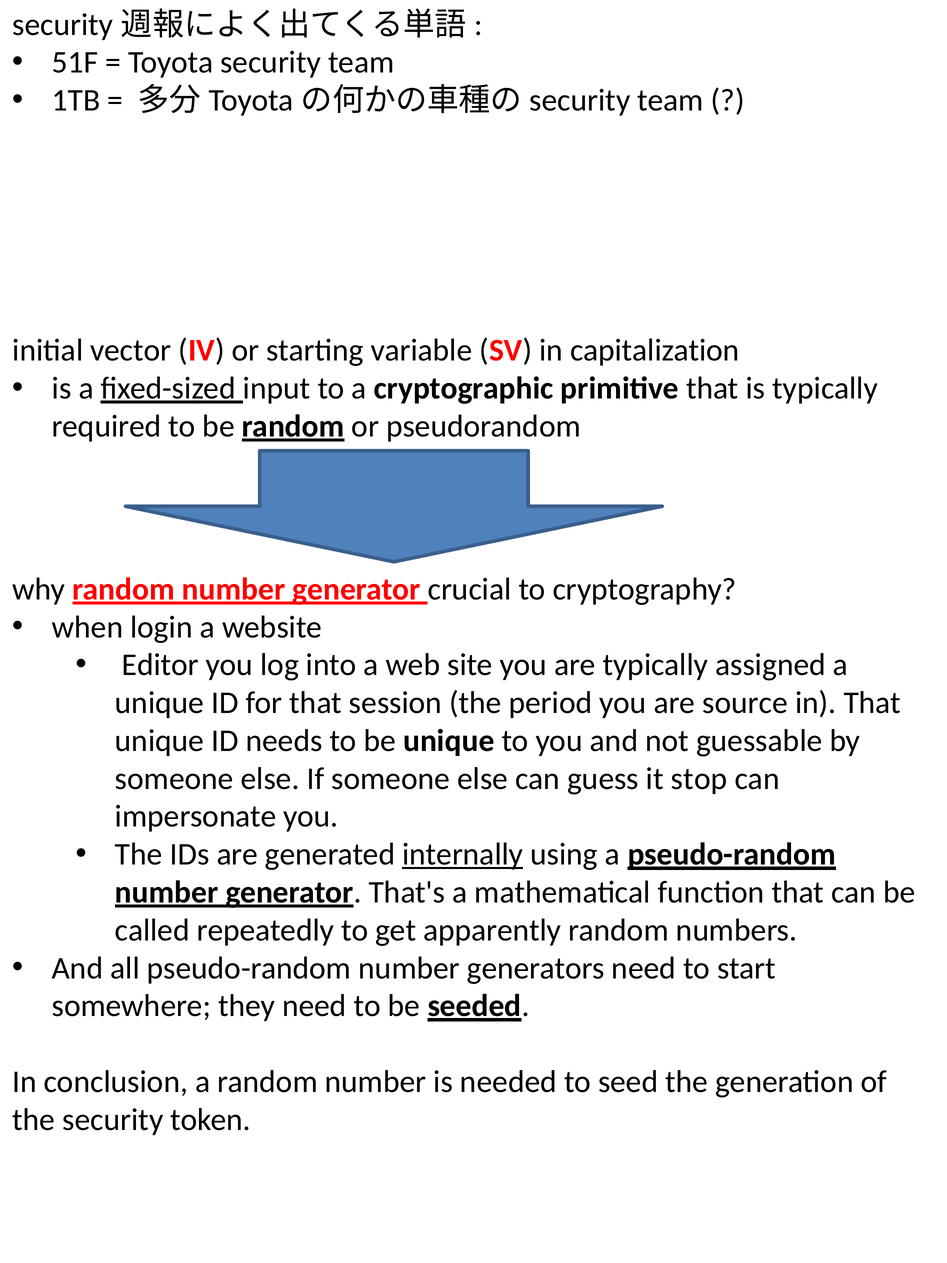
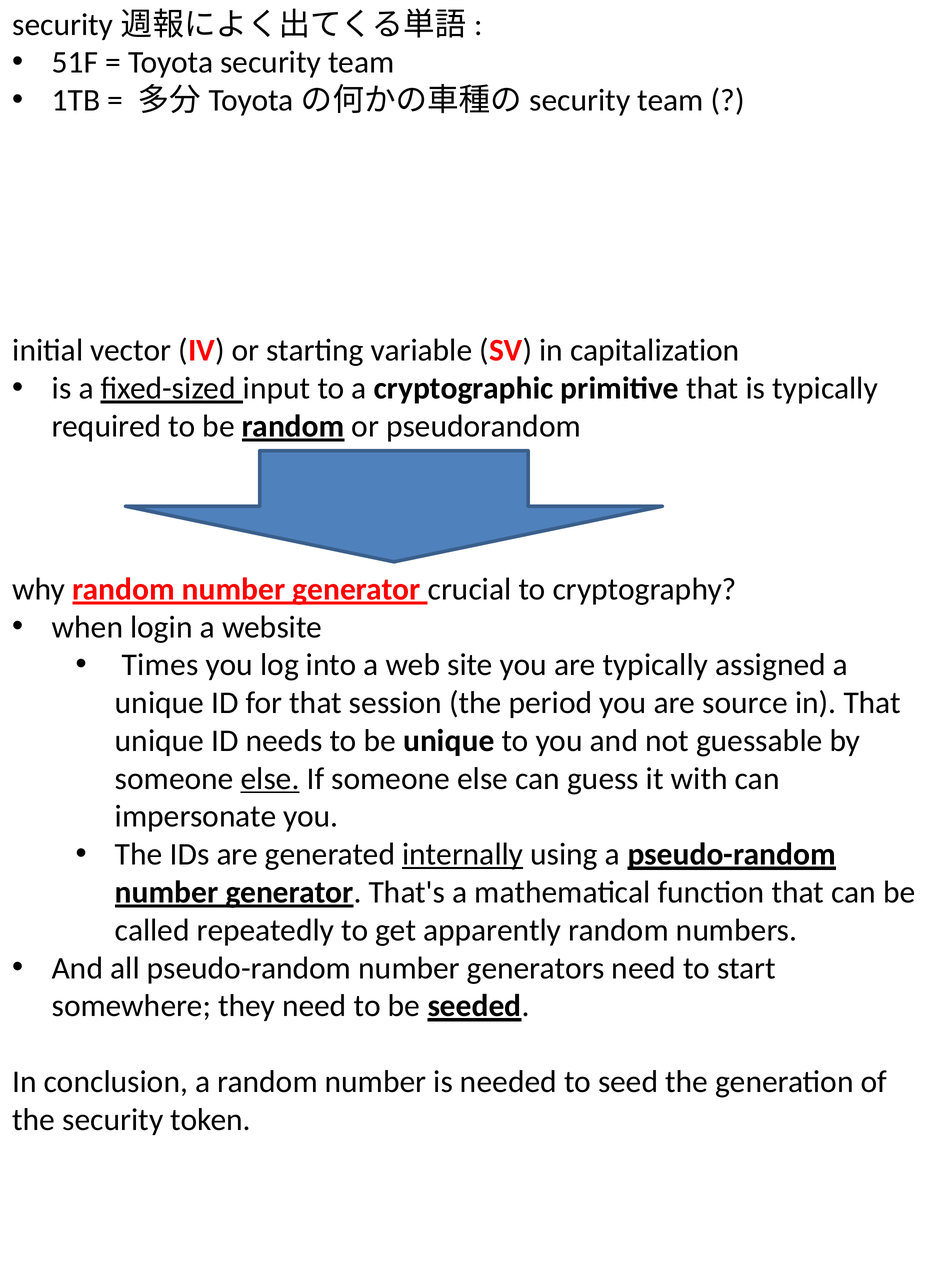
Editor: Editor -> Times
else at (270, 778) underline: none -> present
stop: stop -> with
